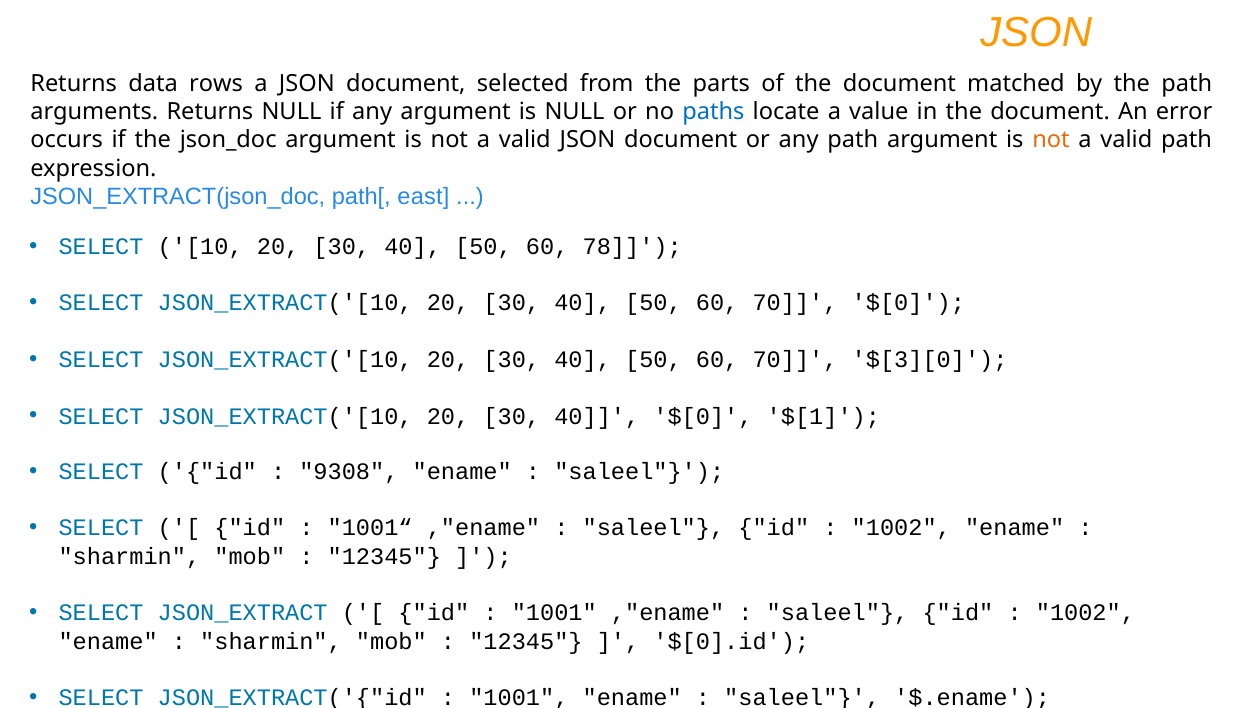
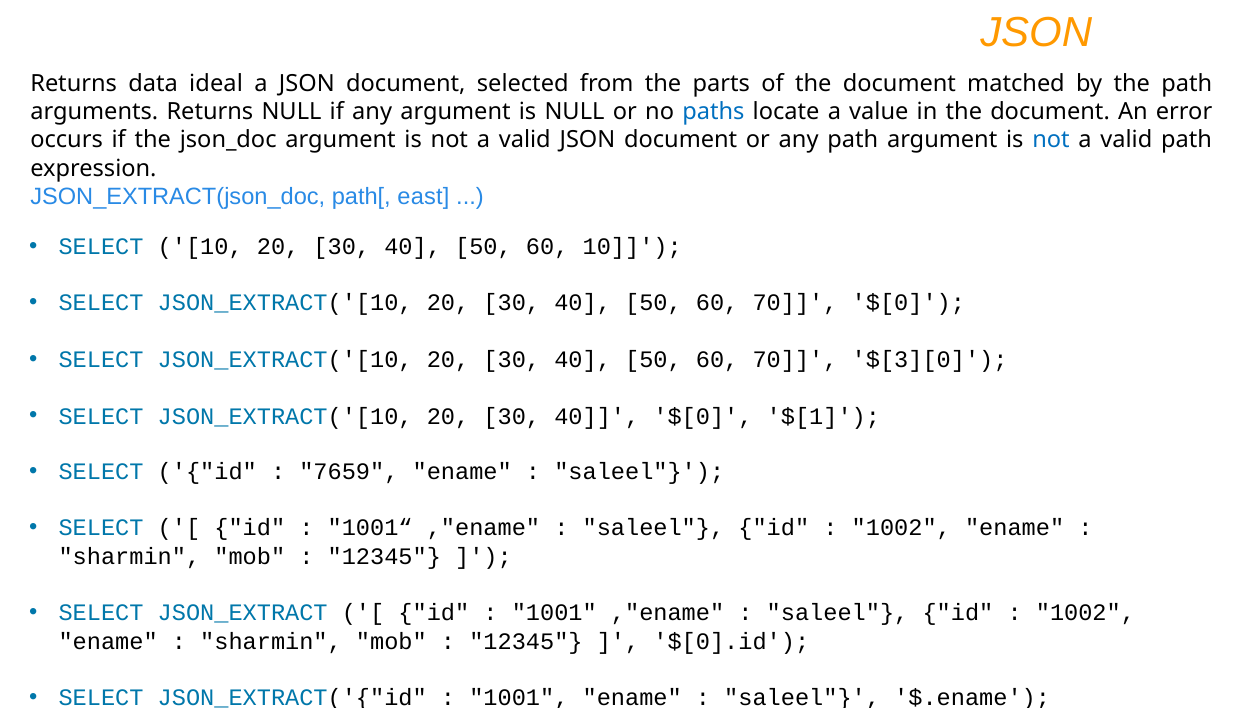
rows: rows -> ideal
not at (1051, 140) colour: orange -> blue
60 78: 78 -> 10
9308: 9308 -> 7659
